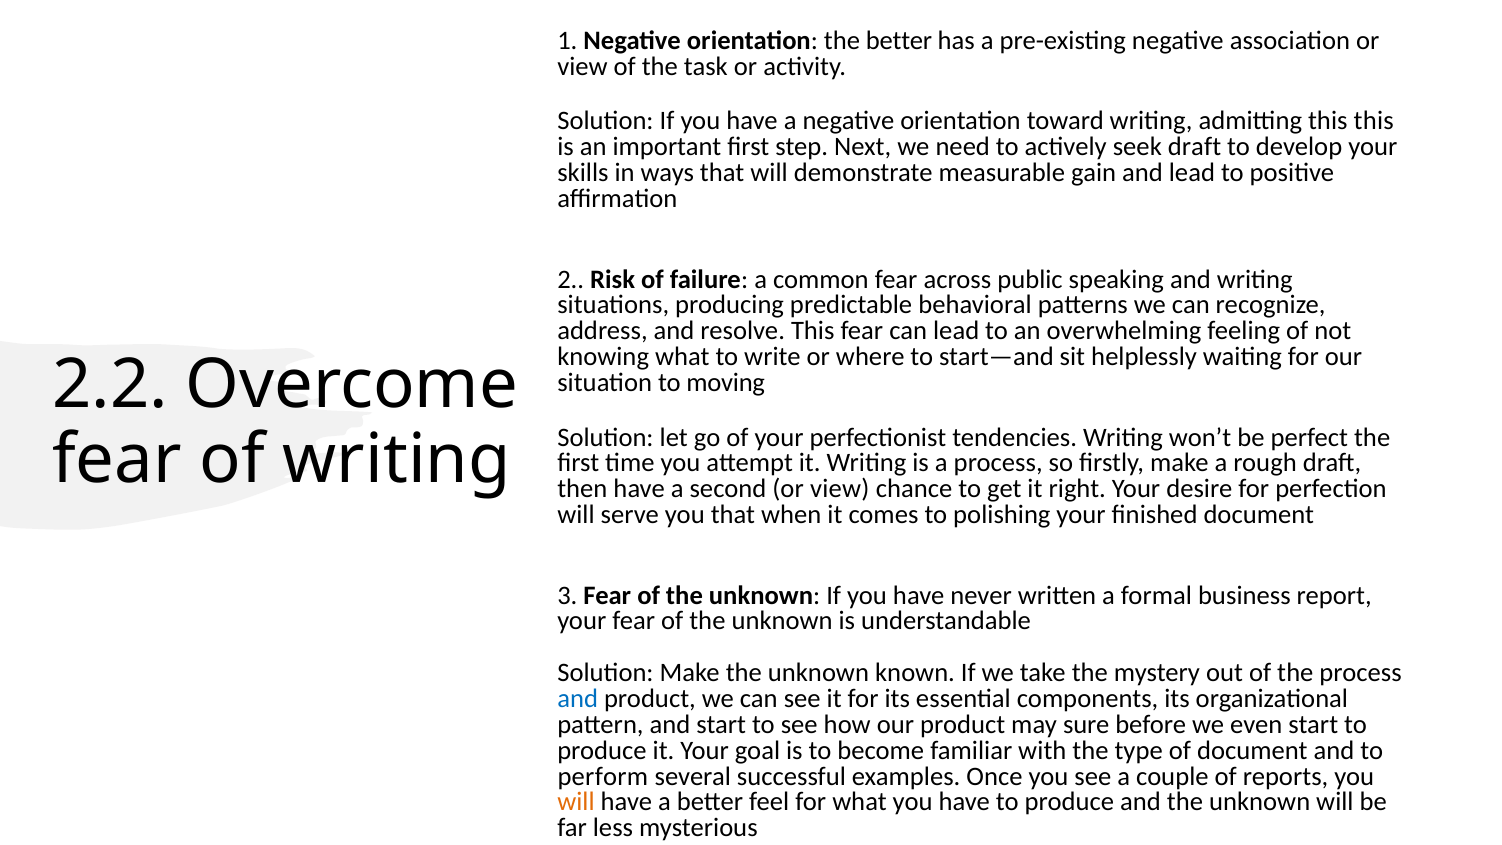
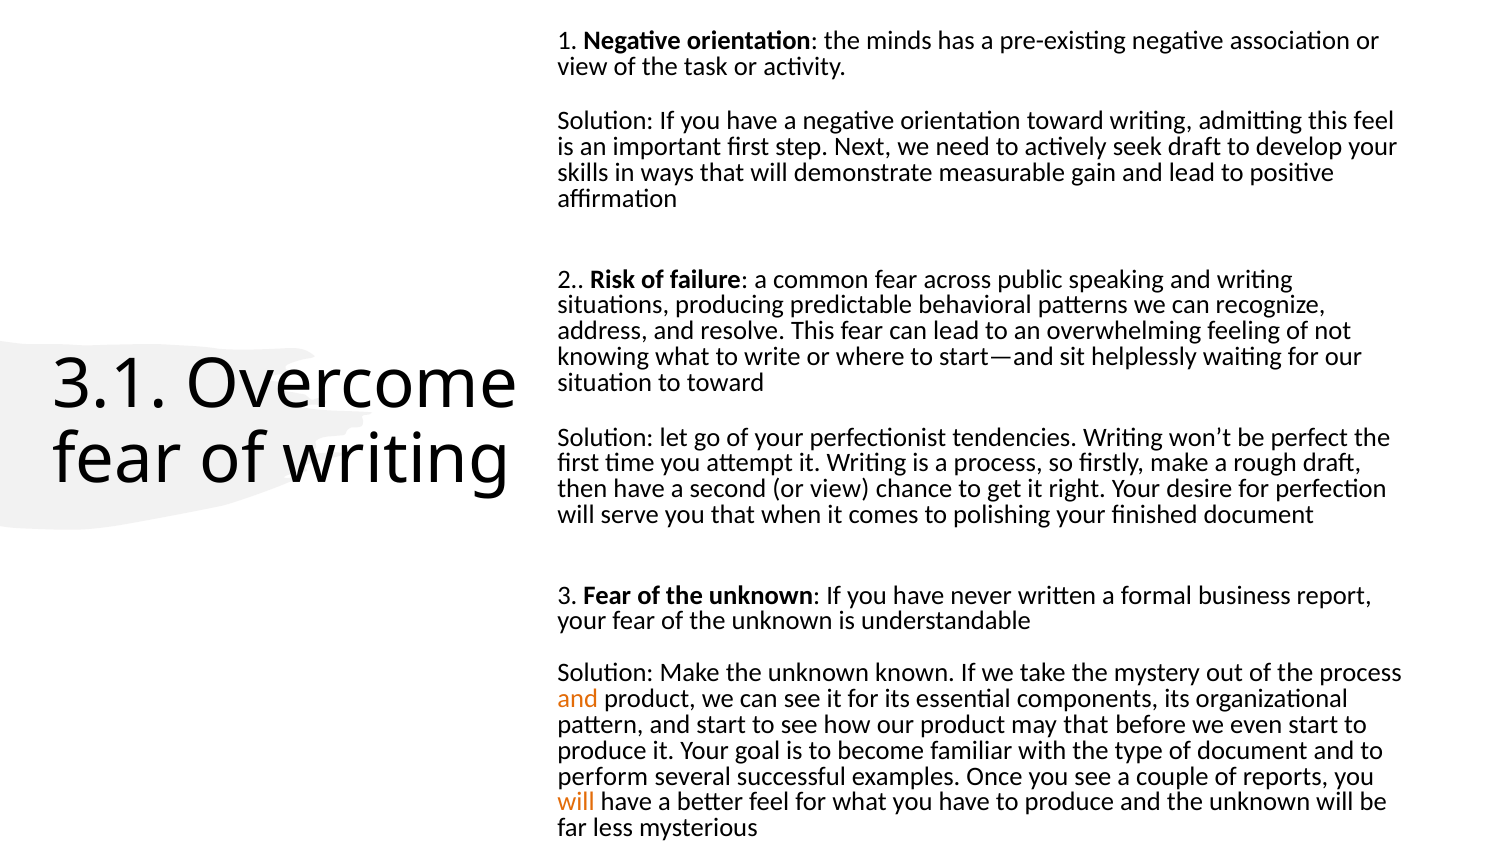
the better: better -> minds
this this: this -> feel
2.2: 2.2 -> 3.1
to moving: moving -> toward
and at (578, 699) colour: blue -> orange
may sure: sure -> that
